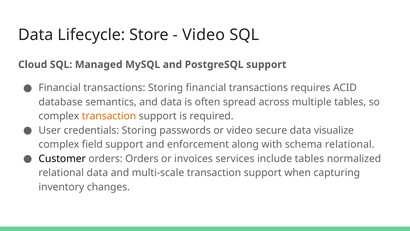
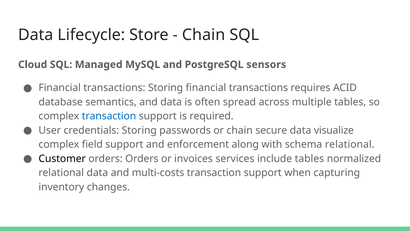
Video at (204, 35): Video -> Chain
PostgreSQL support: support -> sensors
transaction at (109, 116) colour: orange -> blue
or video: video -> chain
multi-scale: multi-scale -> multi-costs
